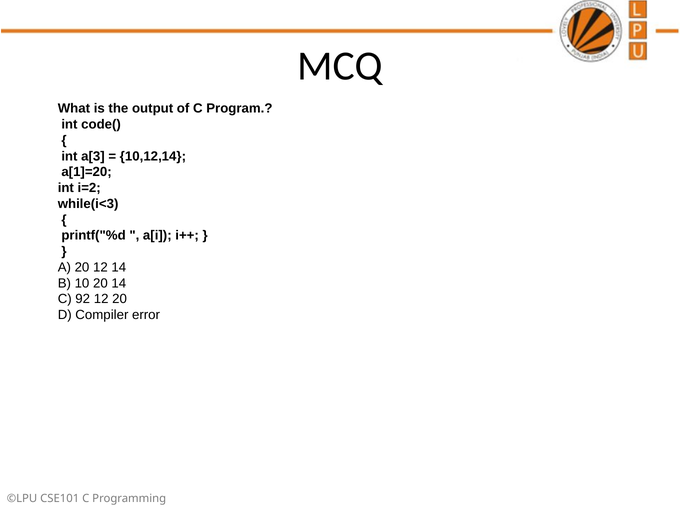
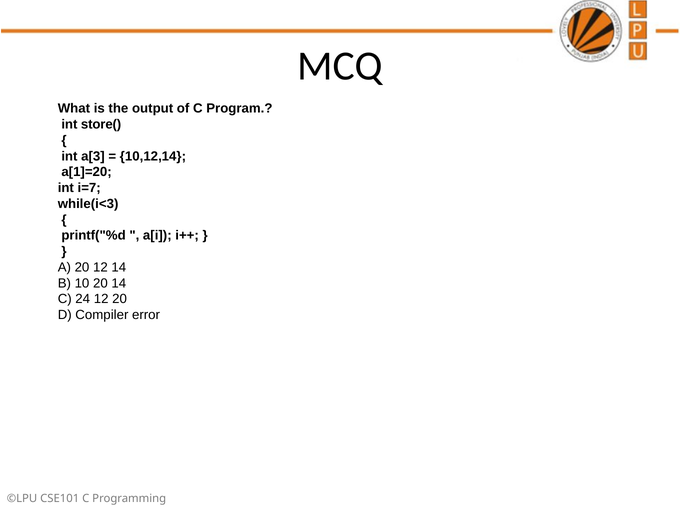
code(: code( -> store(
i=2: i=2 -> i=7
92: 92 -> 24
